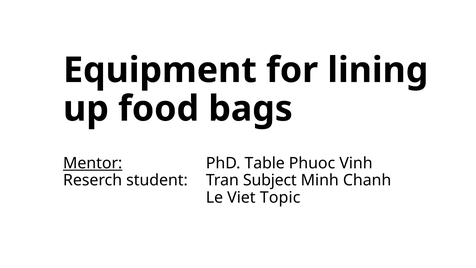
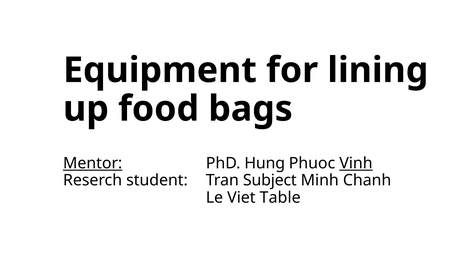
Table: Table -> Hung
Vinh underline: none -> present
Topic: Topic -> Table
